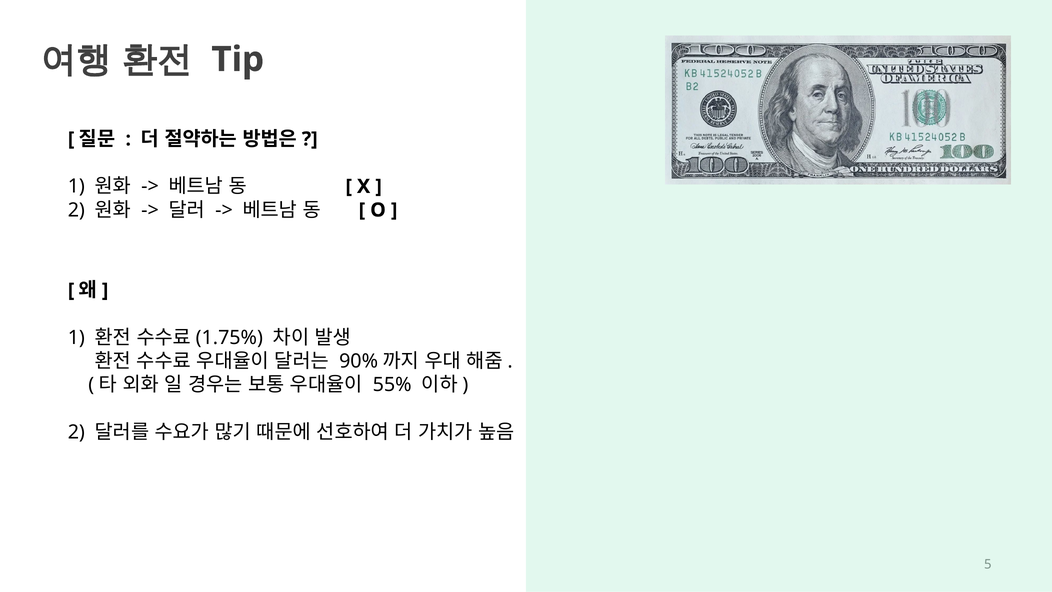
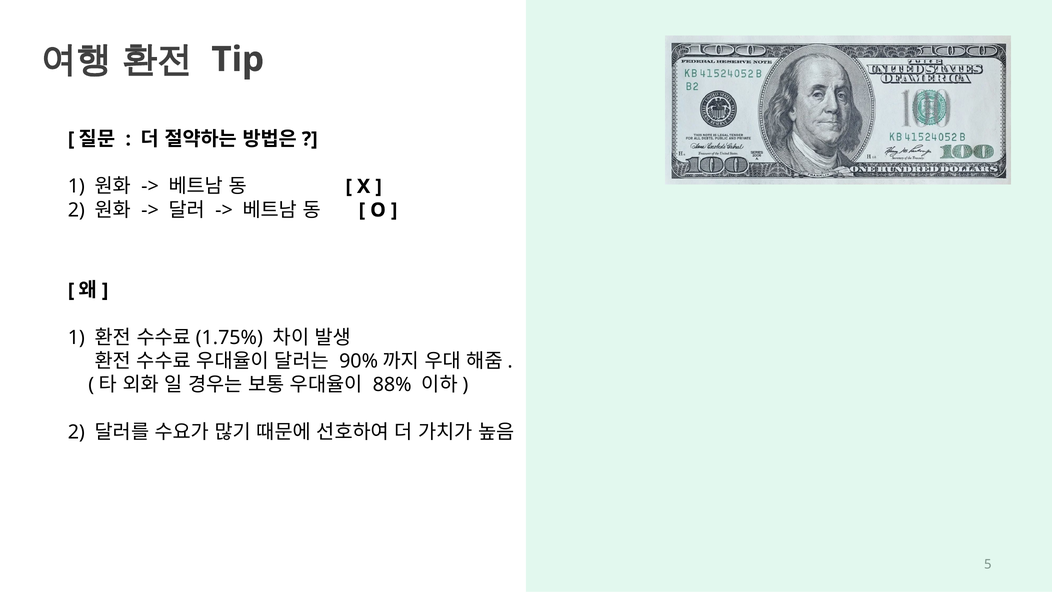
55%: 55% -> 88%
